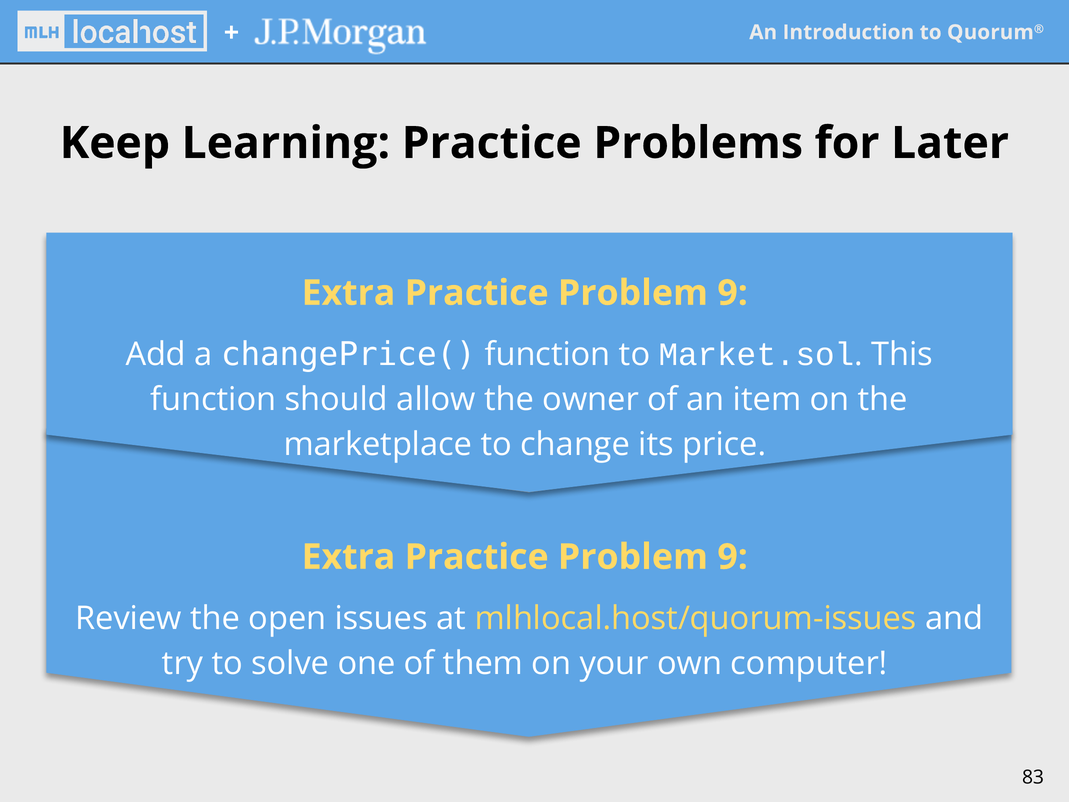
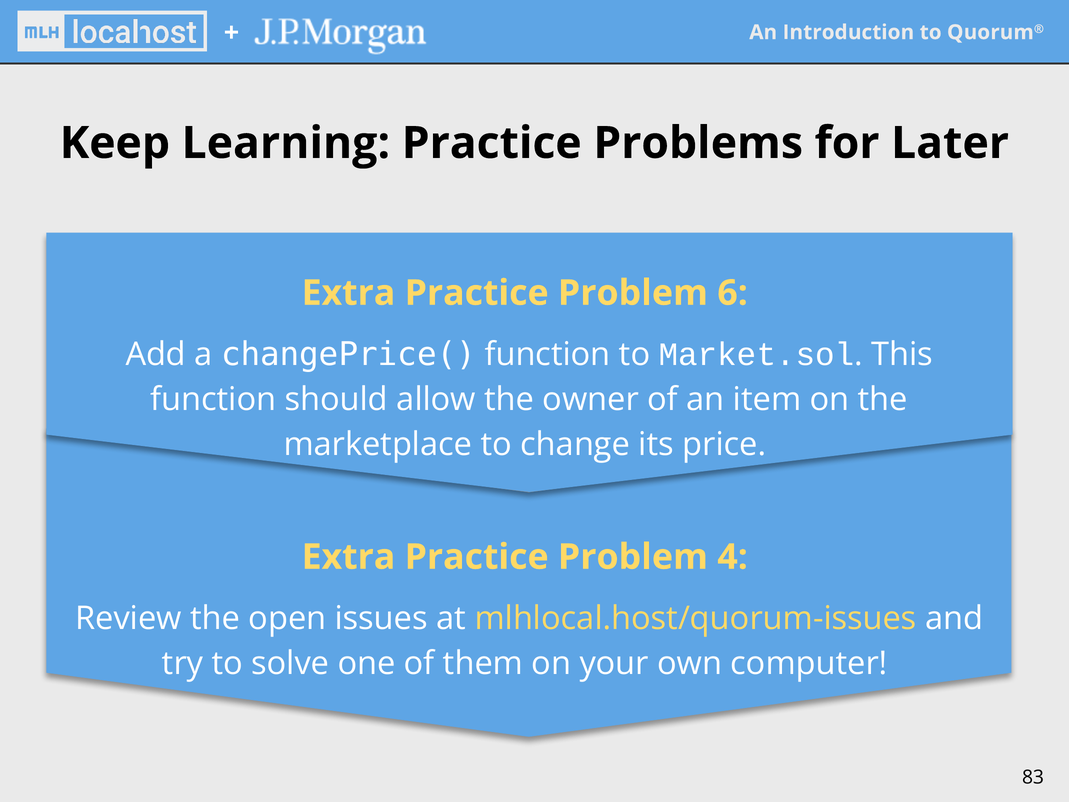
9 at (733, 293): 9 -> 6
9 at (733, 557): 9 -> 4
